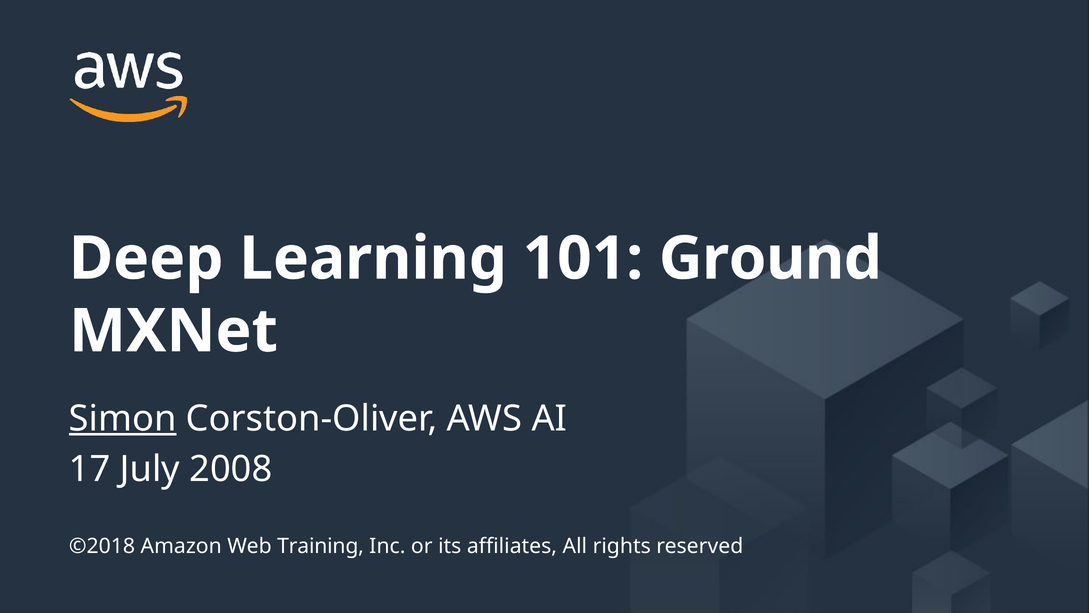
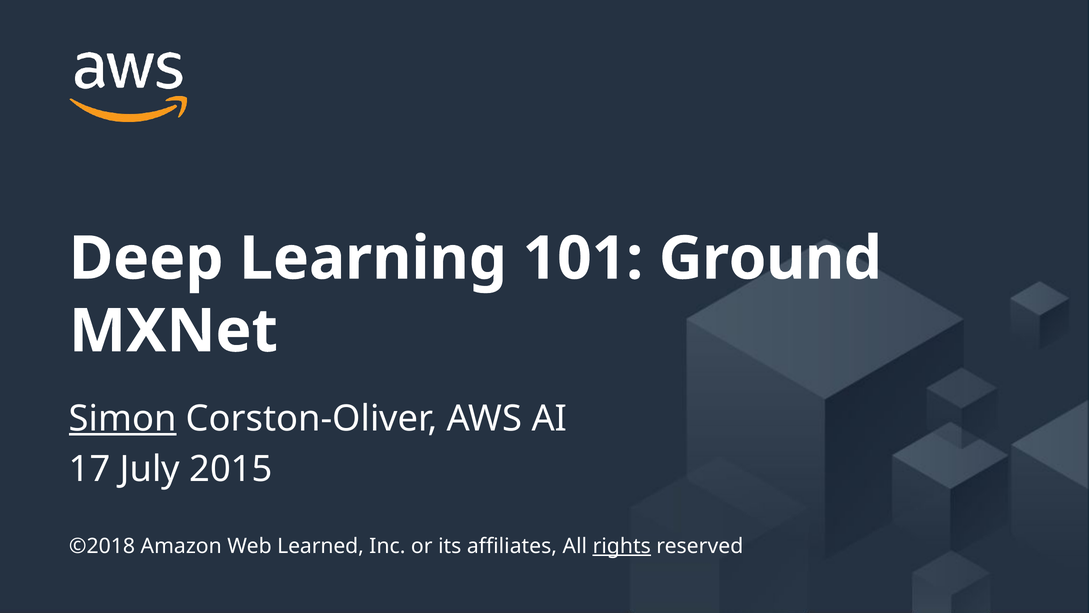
2008: 2008 -> 2015
Training: Training -> Learned
rights at (622, 546) underline: none -> present
